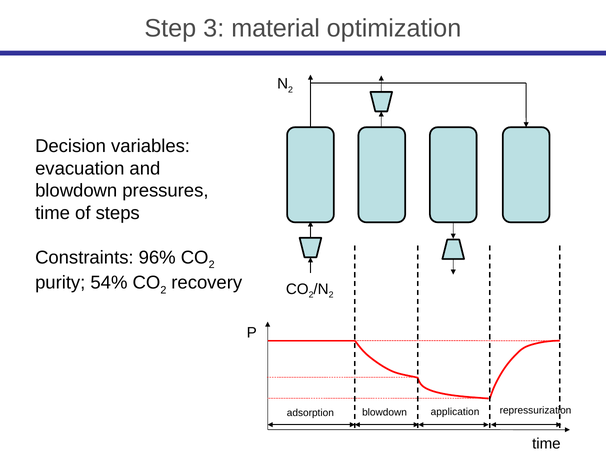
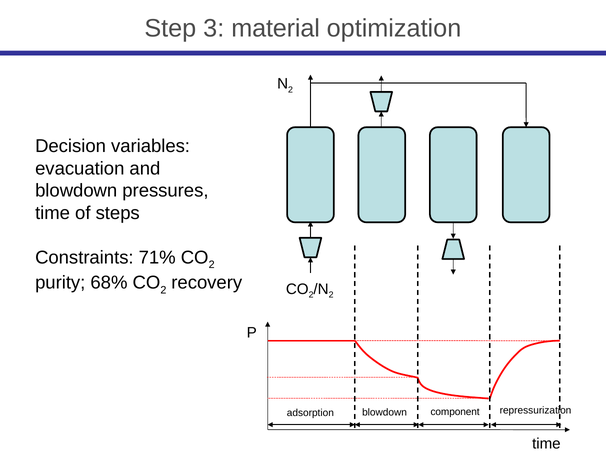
96%: 96% -> 71%
54%: 54% -> 68%
application: application -> component
